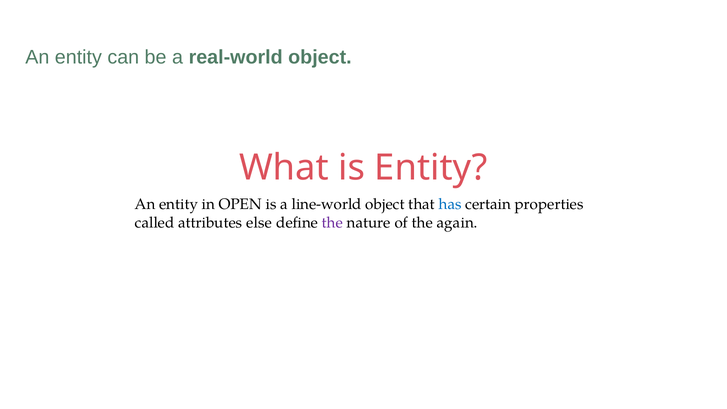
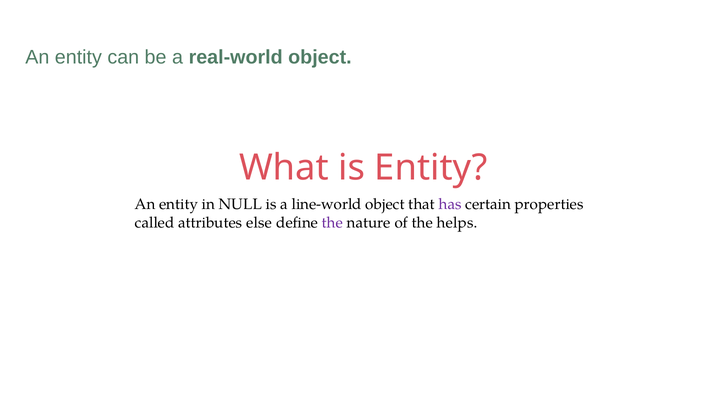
OPEN: OPEN -> NULL
has colour: blue -> purple
again: again -> helps
